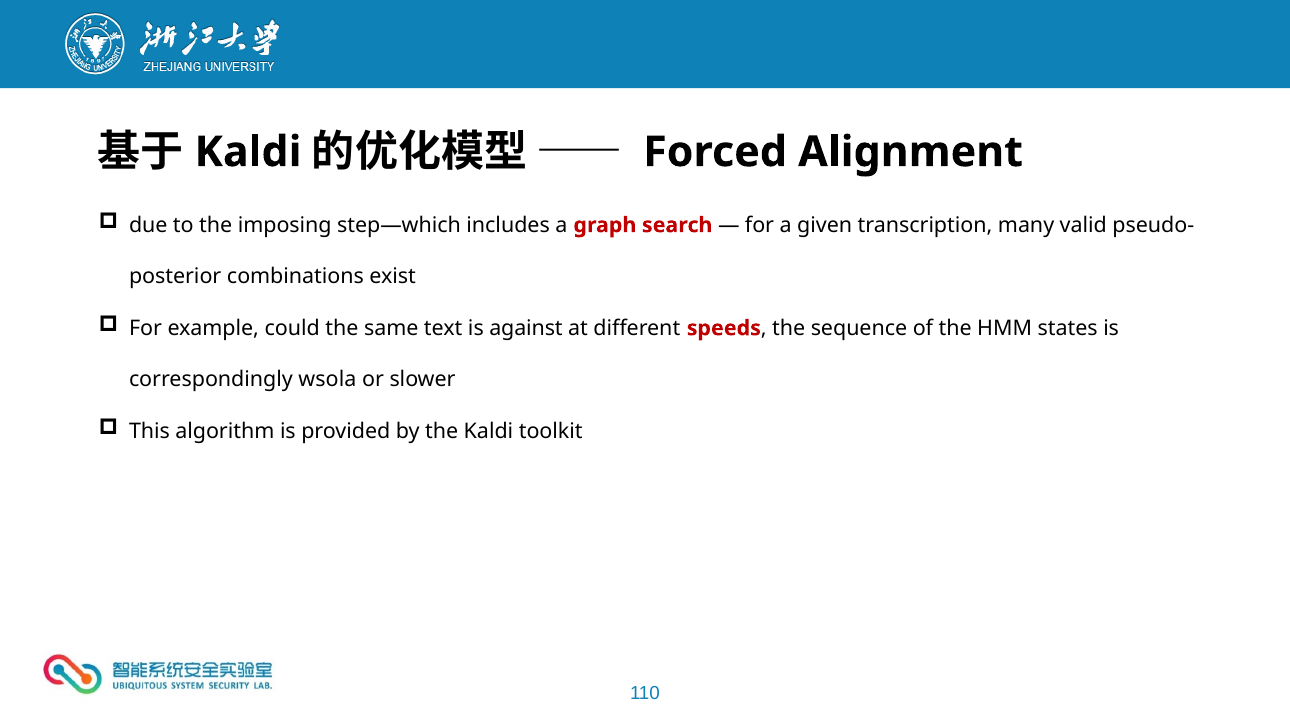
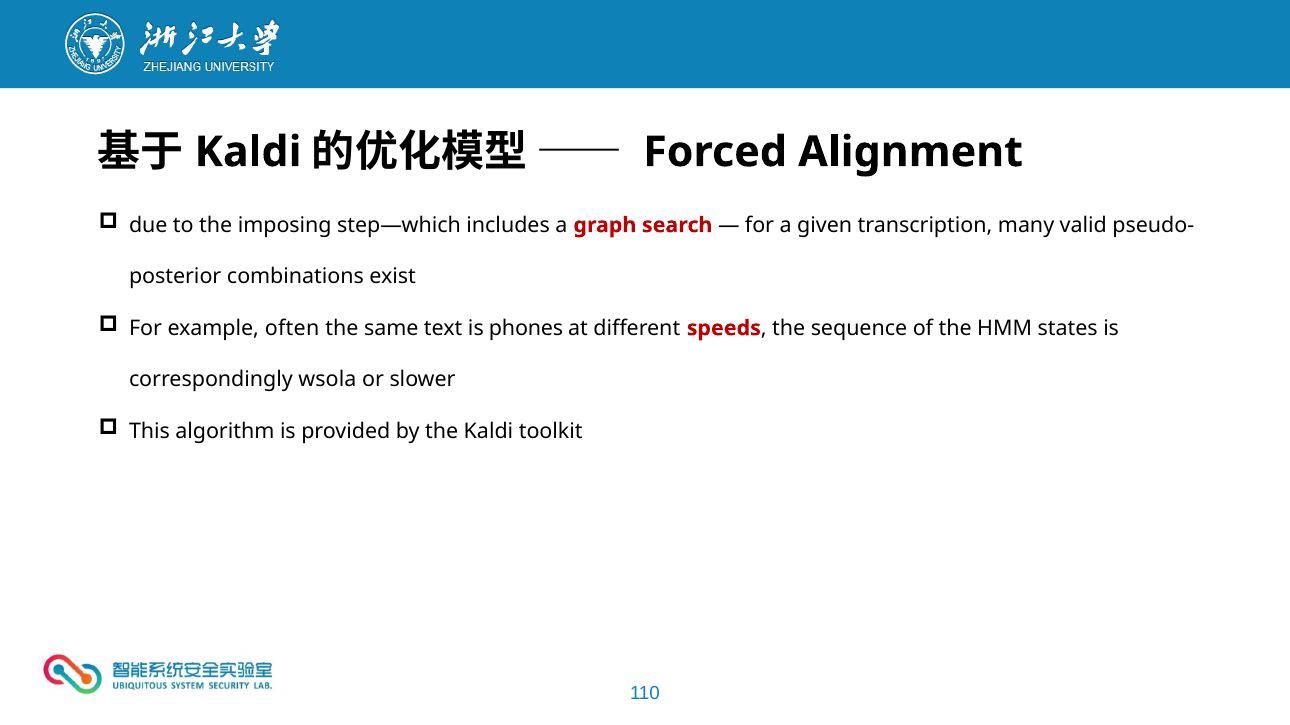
could: could -> often
against: against -> phones
